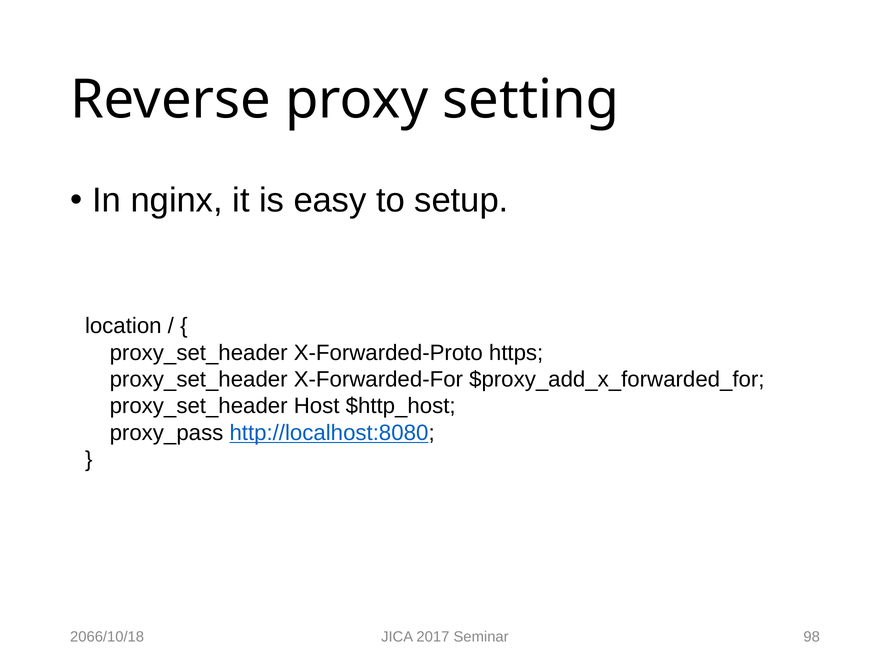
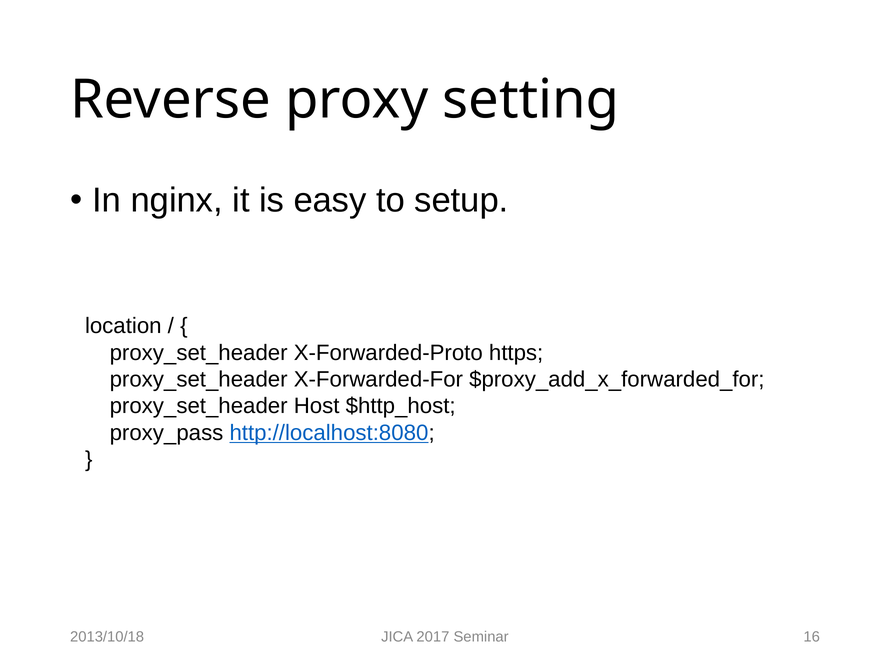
2066/10/18: 2066/10/18 -> 2013/10/18
98: 98 -> 16
